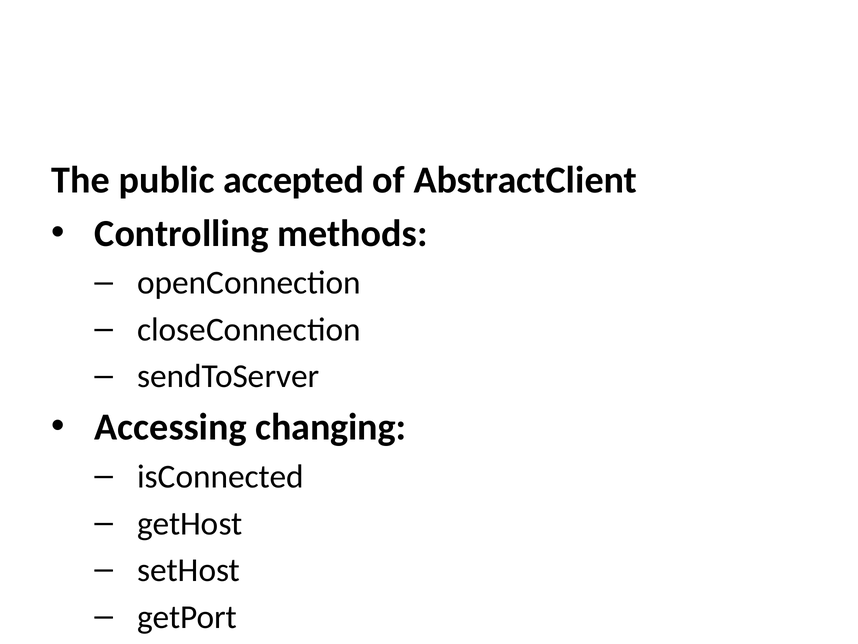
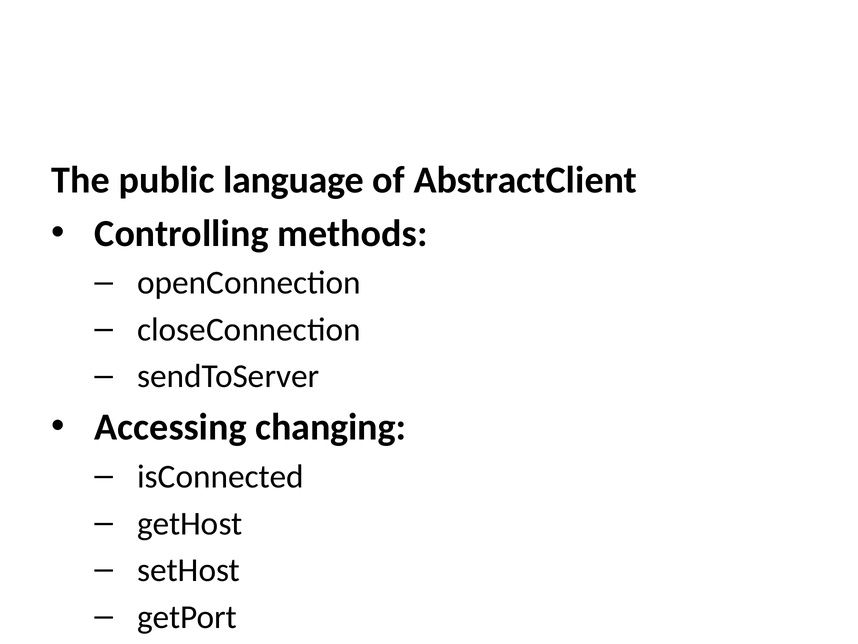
accepted: accepted -> language
